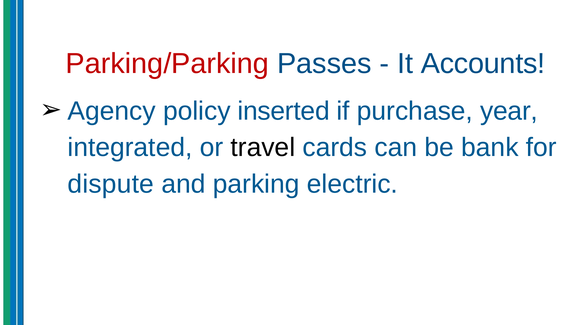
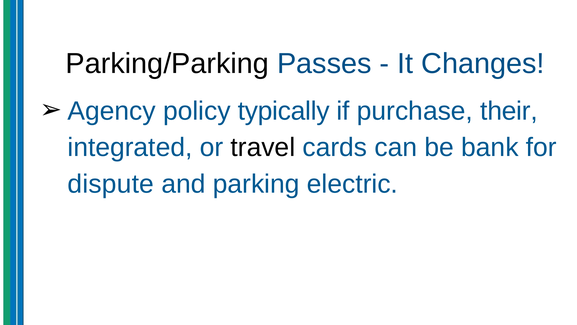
Parking/Parking colour: red -> black
Accounts: Accounts -> Changes
inserted: inserted -> typically
year: year -> their
